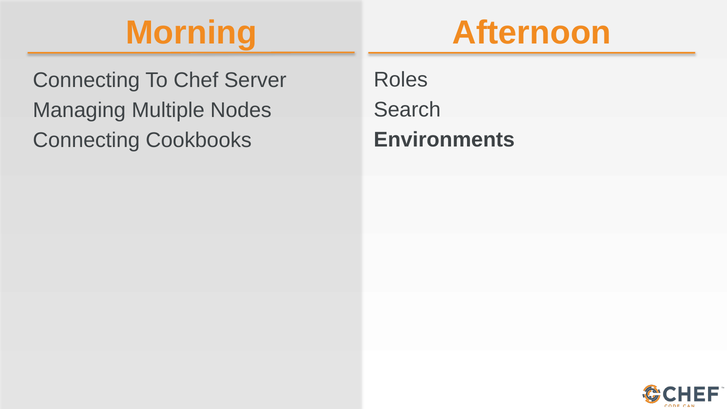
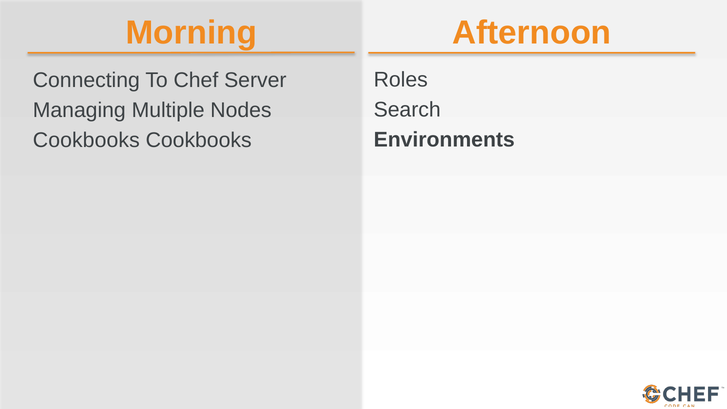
Connecting at (86, 140): Connecting -> Cookbooks
